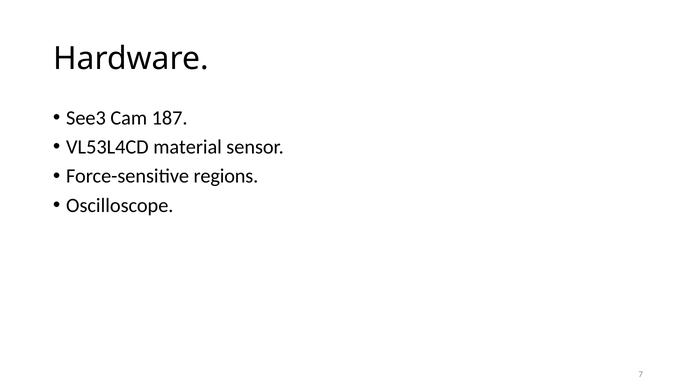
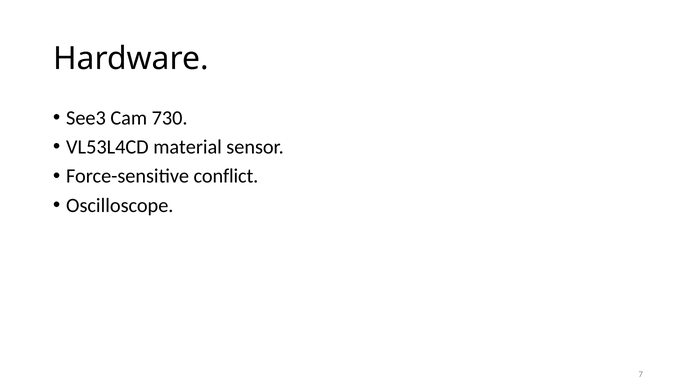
187: 187 -> 730
regions: regions -> conflict
